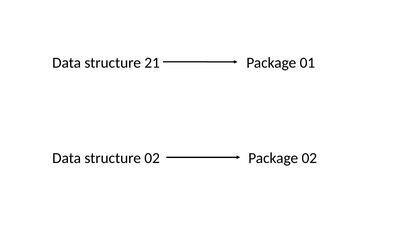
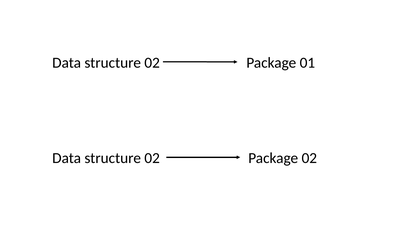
21 at (152, 63): 21 -> 02
